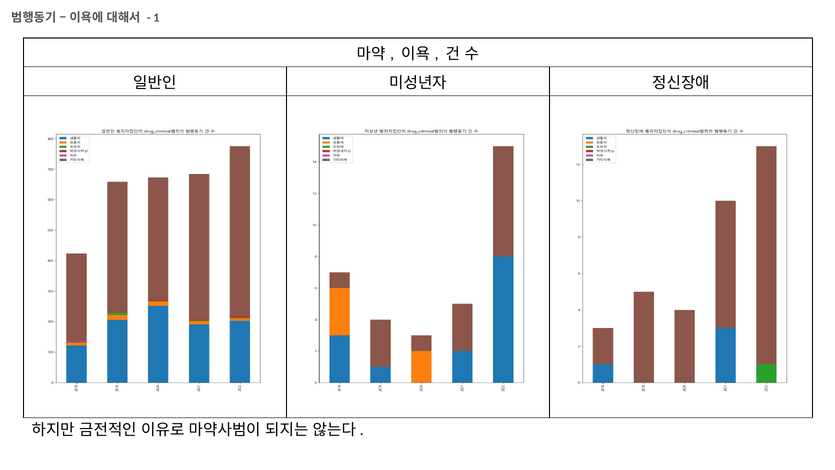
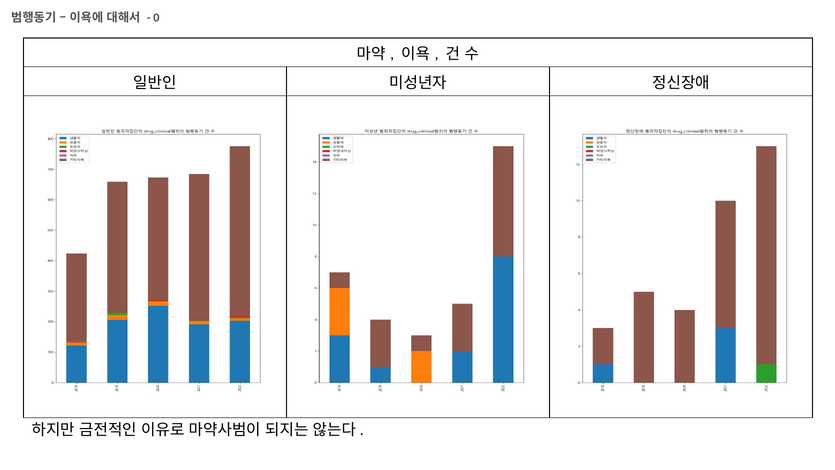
1: 1 -> 0
